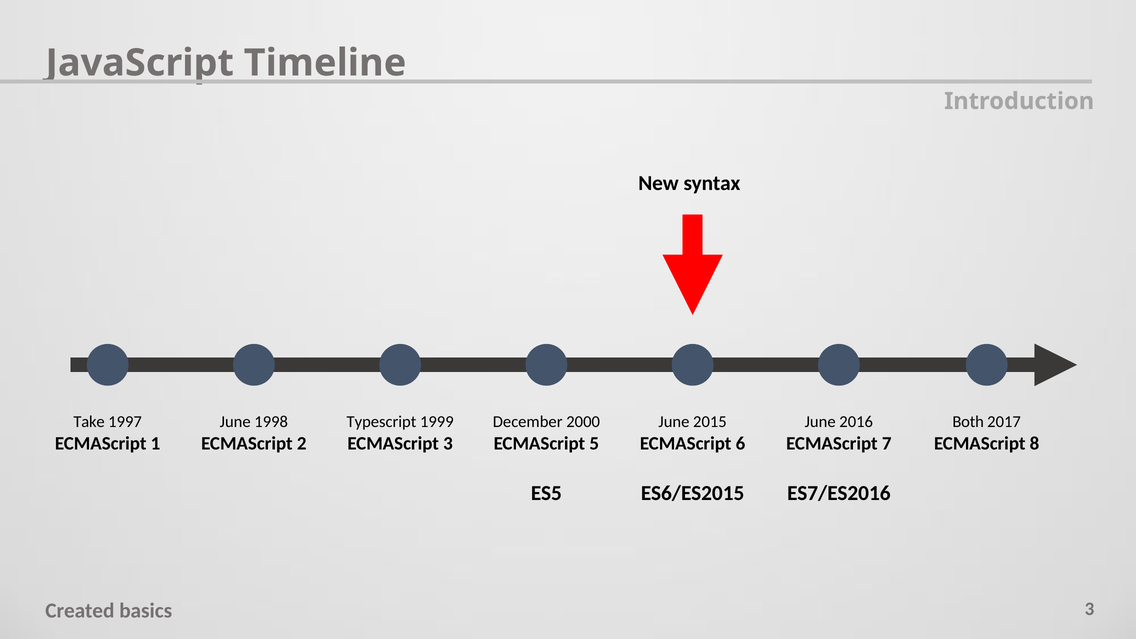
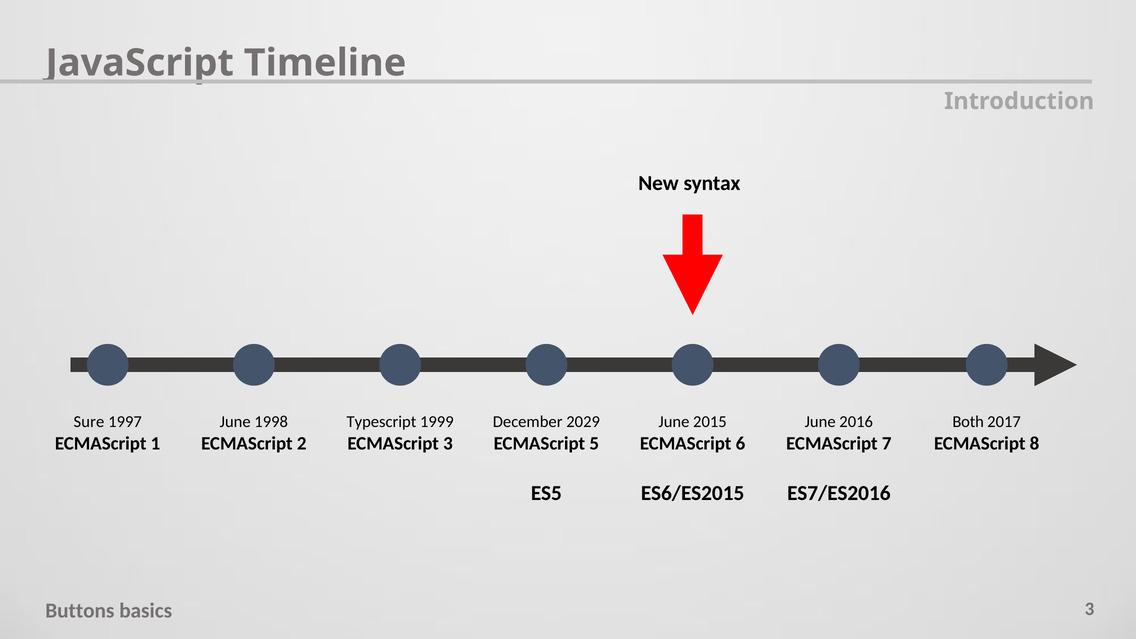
Take: Take -> Sure
2000: 2000 -> 2029
Created: Created -> Buttons
